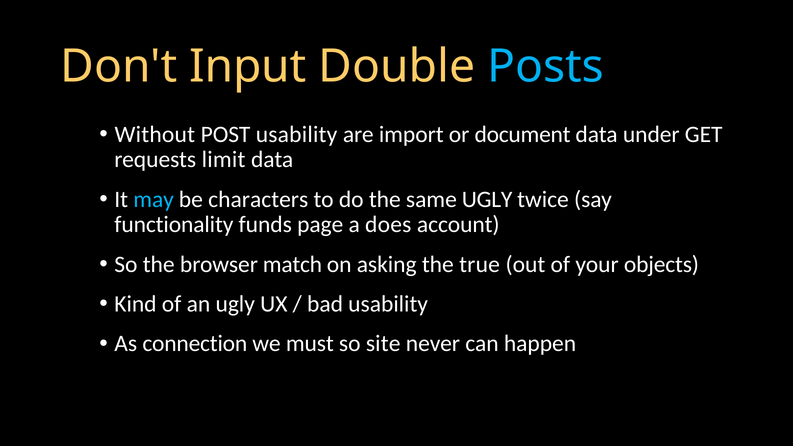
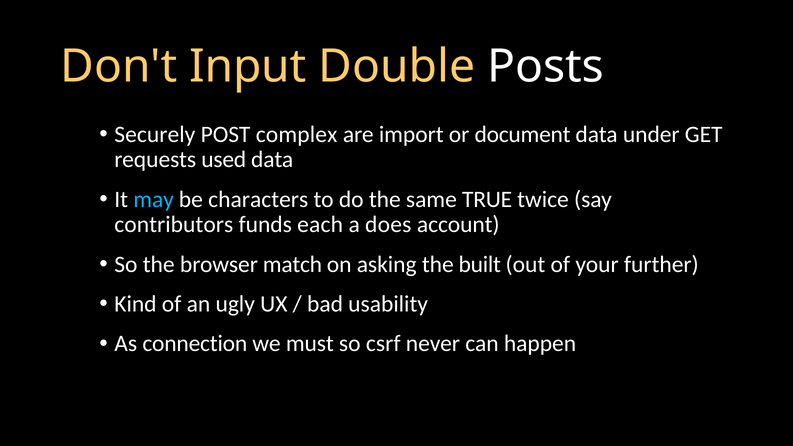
Posts colour: light blue -> white
Without: Without -> Securely
POST usability: usability -> complex
limit: limit -> used
same UGLY: UGLY -> TRUE
functionality: functionality -> contributors
page: page -> each
true: true -> built
objects: objects -> further
site: site -> csrf
